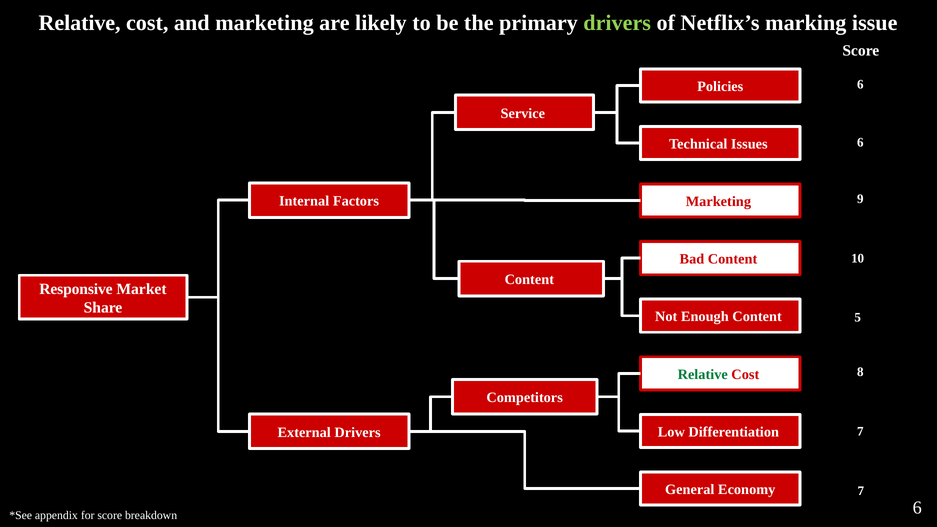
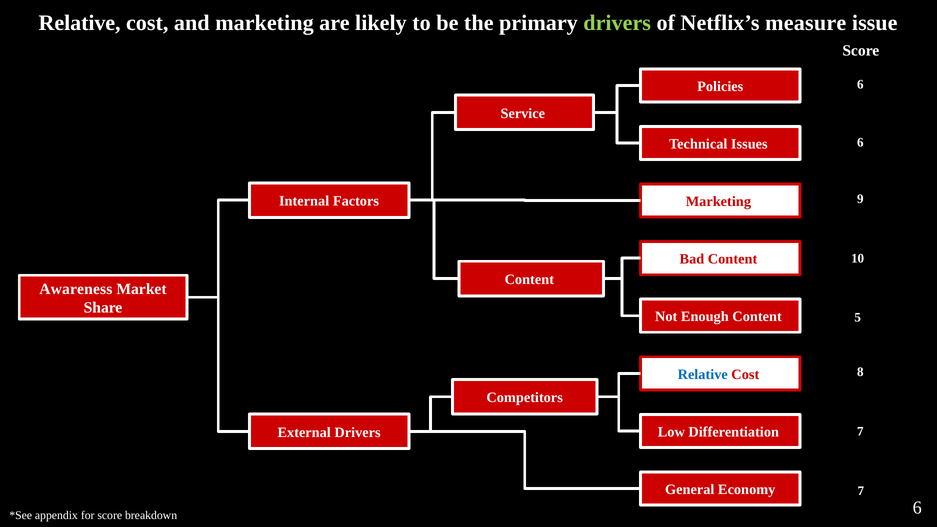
marking: marking -> measure
Responsive: Responsive -> Awareness
Relative at (703, 374) colour: green -> blue
